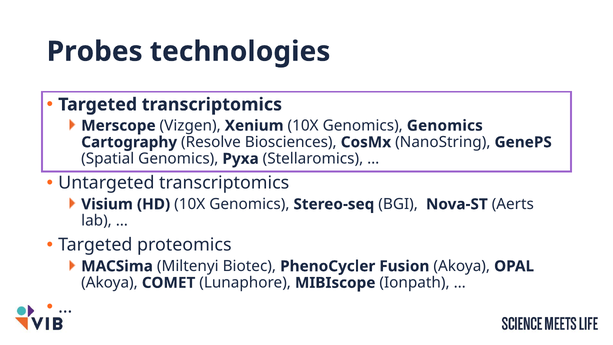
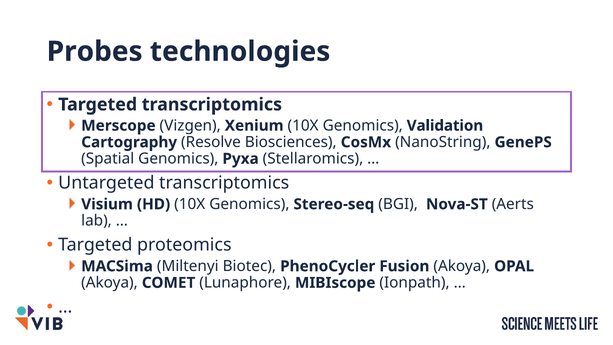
Genomics Genomics: Genomics -> Validation
